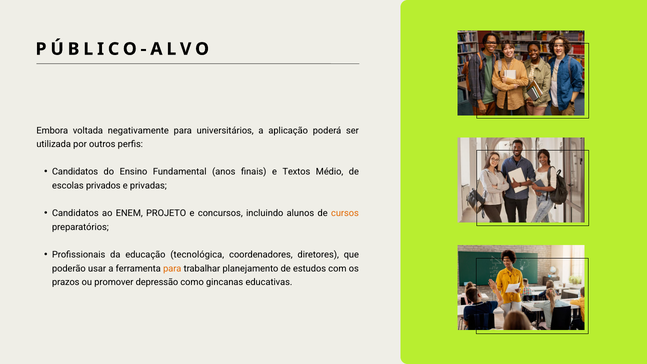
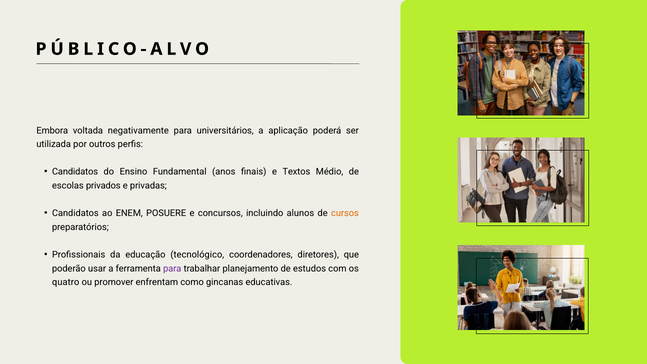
PROJETO: PROJETO -> POSUERE
tecnológica: tecnológica -> tecnológico
para at (172, 269) colour: orange -> purple
prazos: prazos -> quatro
depressão: depressão -> enfrentam
